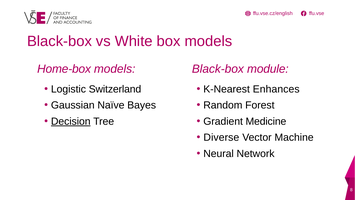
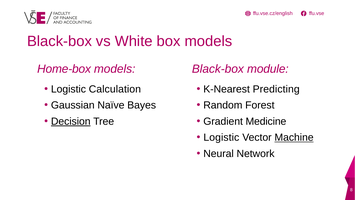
Switzerland: Switzerland -> Calculation
Enhances: Enhances -> Predicting
Diverse at (221, 137): Diverse -> Logistic
Machine underline: none -> present
